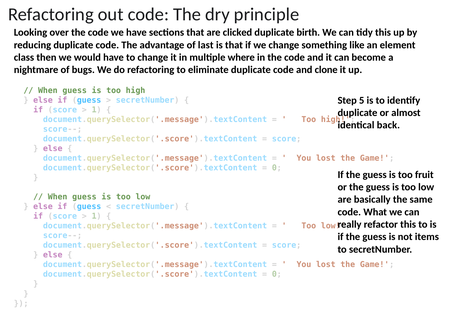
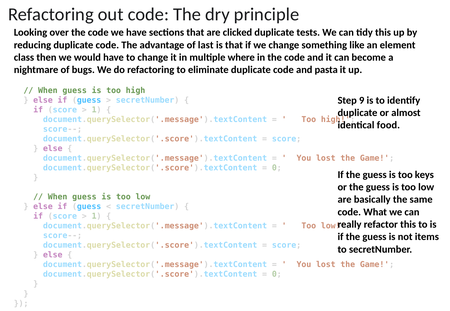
birth: birth -> tests
clone: clone -> pasta
5: 5 -> 9
back: back -> food
fruit: fruit -> keys
